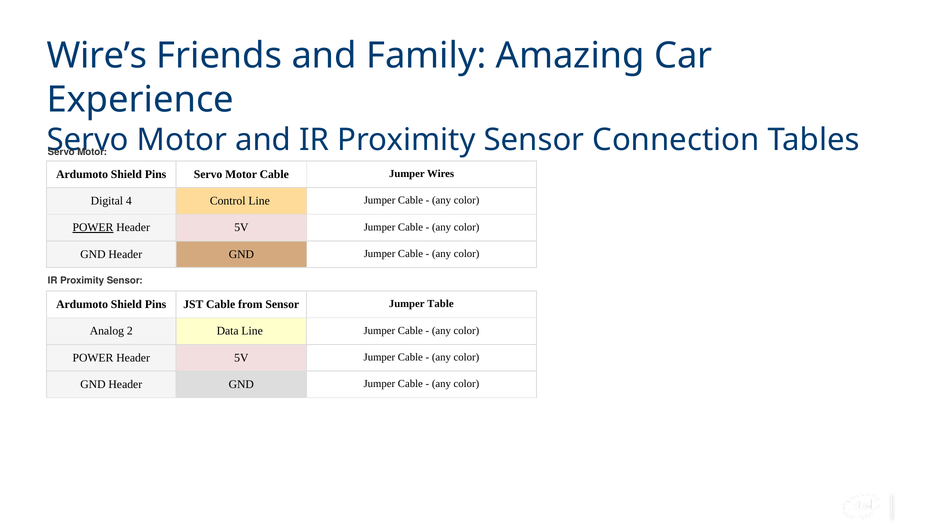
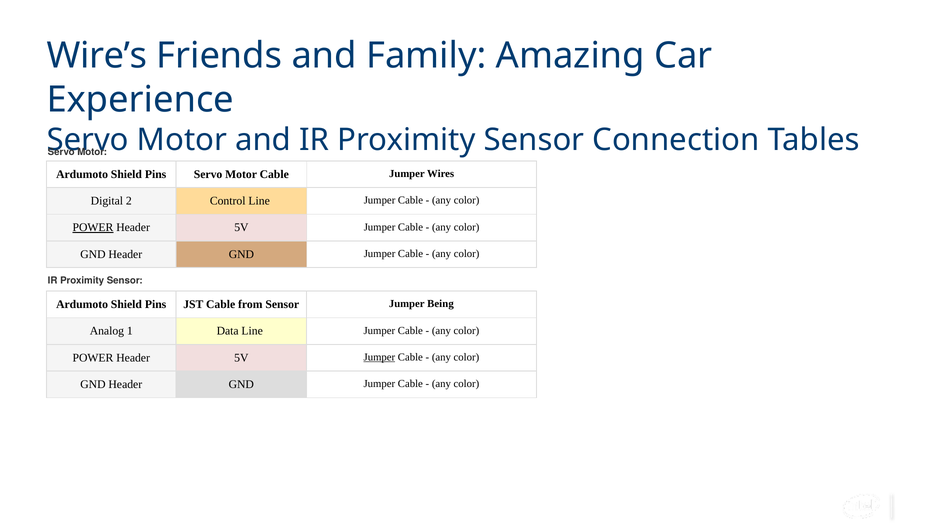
4: 4 -> 2
Table: Table -> Being
2: 2 -> 1
Jumper at (379, 357) underline: none -> present
